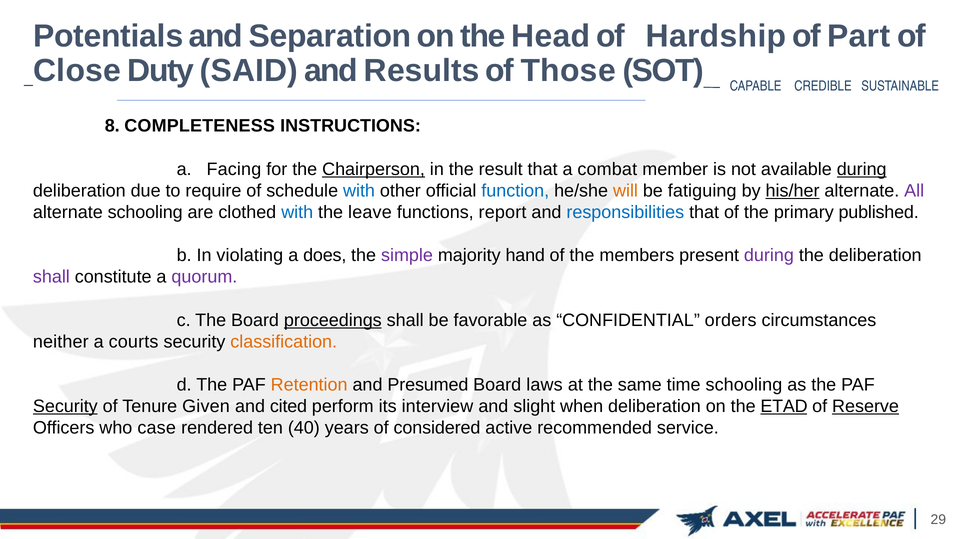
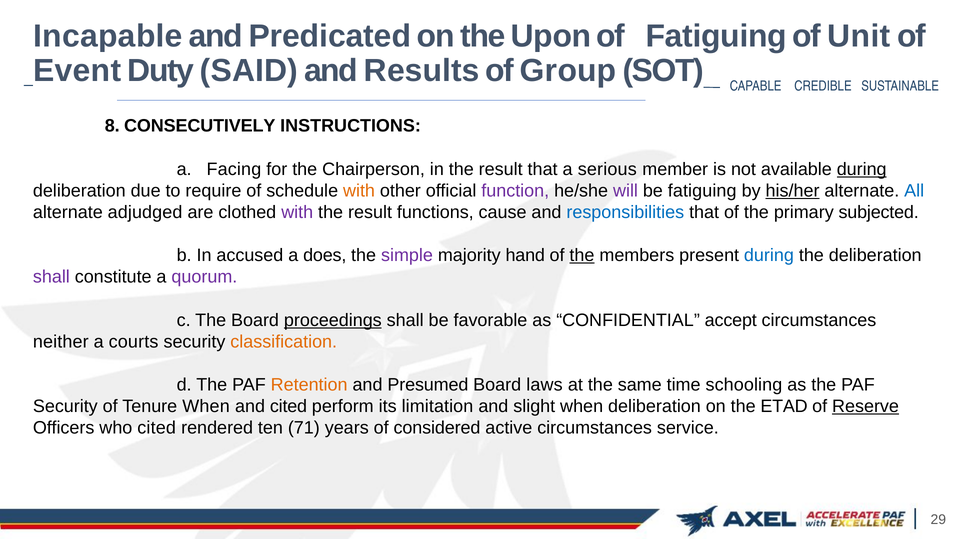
Potentials: Potentials -> Incapable
Separation: Separation -> Predicated
Head: Head -> Upon
of Hardship: Hardship -> Fatiguing
Part: Part -> Unit
Close: Close -> Event
Those: Those -> Group
COMPLETENESS: COMPLETENESS -> CONSECUTIVELY
Chairperson underline: present -> none
combat: combat -> serious
with at (359, 191) colour: blue -> orange
function colour: blue -> purple
will colour: orange -> purple
All colour: purple -> blue
alternate schooling: schooling -> adjudged
with at (297, 212) colour: blue -> purple
leave at (370, 212): leave -> result
report: report -> cause
published: published -> subjected
violating: violating -> accused
the at (582, 255) underline: none -> present
during at (769, 255) colour: purple -> blue
orders: orders -> accept
Security at (65, 406) underline: present -> none
Tenure Given: Given -> When
interview: interview -> limitation
ETAD underline: present -> none
who case: case -> cited
40: 40 -> 71
active recommended: recommended -> circumstances
